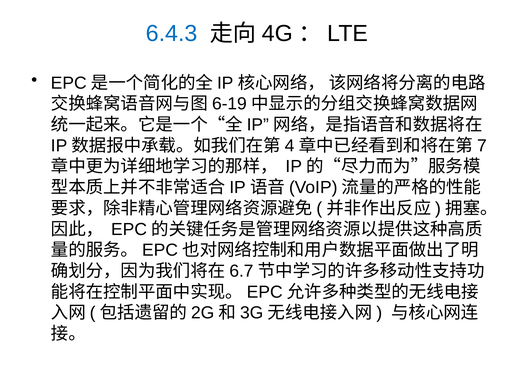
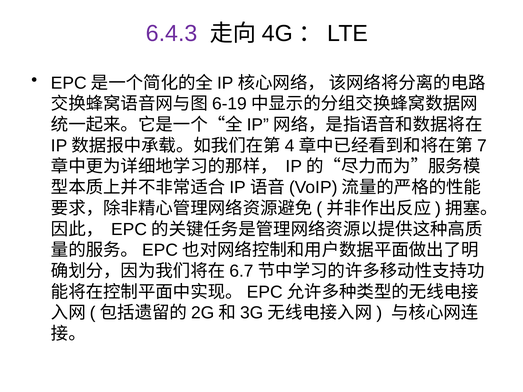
6.4.3 colour: blue -> purple
